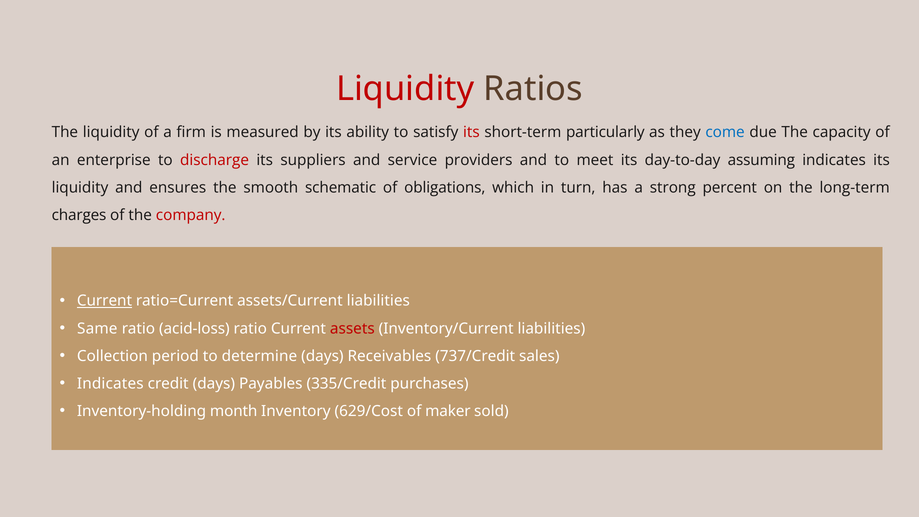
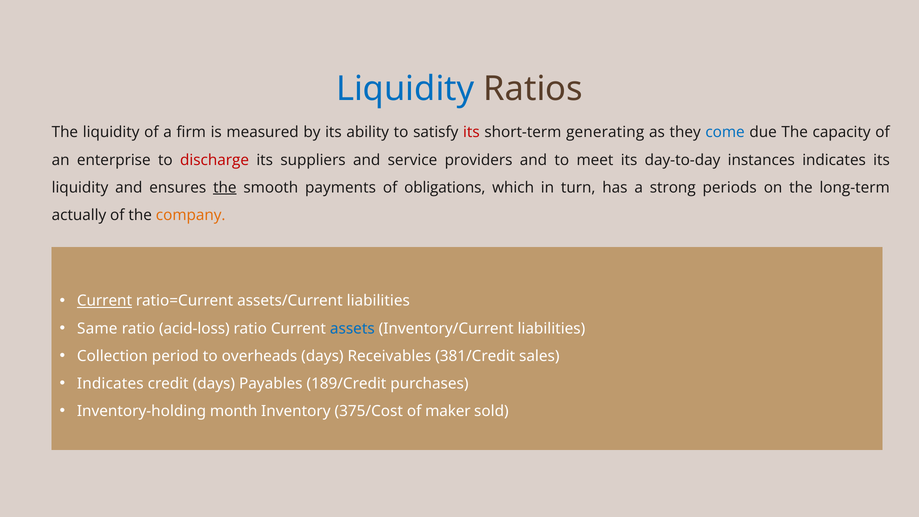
Liquidity at (405, 89) colour: red -> blue
particularly: particularly -> generating
assuming: assuming -> instances
the at (225, 188) underline: none -> present
schematic: schematic -> payments
percent: percent -> periods
charges: charges -> actually
company colour: red -> orange
assets colour: red -> blue
determine: determine -> overheads
737/Credit: 737/Credit -> 381/Credit
335/Credit: 335/Credit -> 189/Credit
629/Cost: 629/Cost -> 375/Cost
